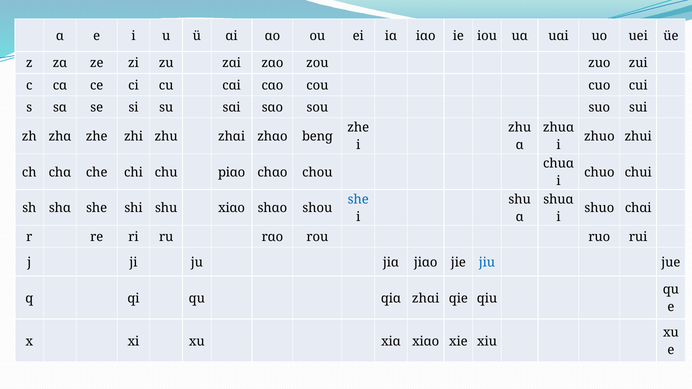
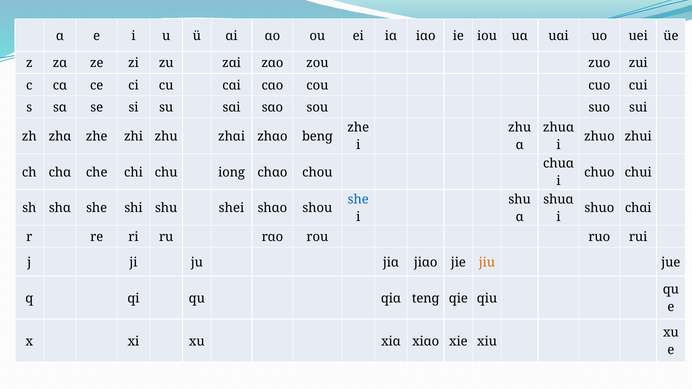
piɑo: piɑo -> iong
shu xiɑo: xiɑo -> shei
jiu colour: blue -> orange
qiɑ zhɑi: zhɑi -> tenɡ
